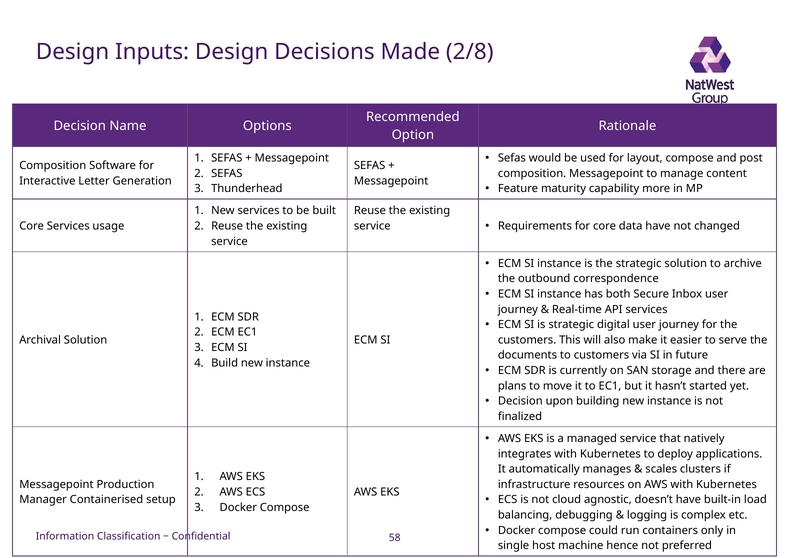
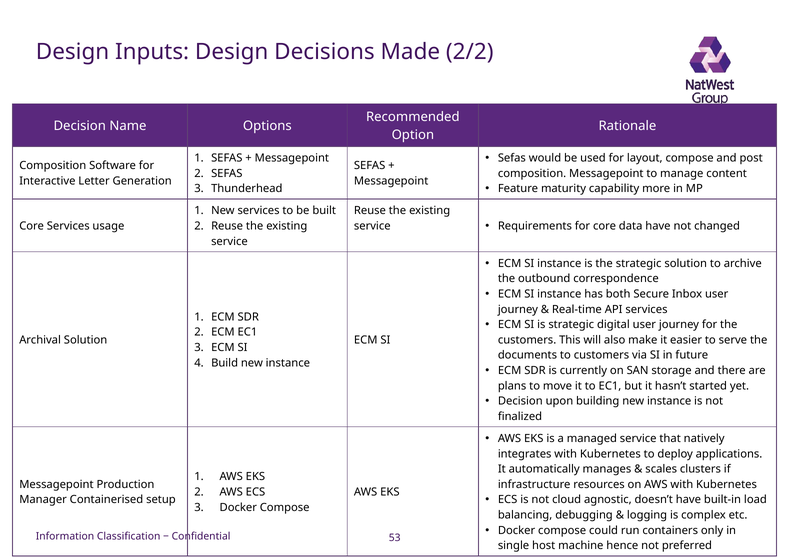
2/8: 2/8 -> 2/2
58: 58 -> 53
